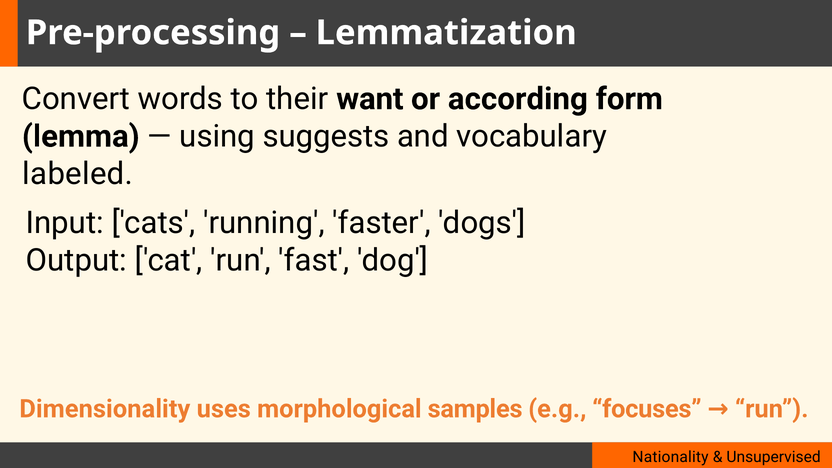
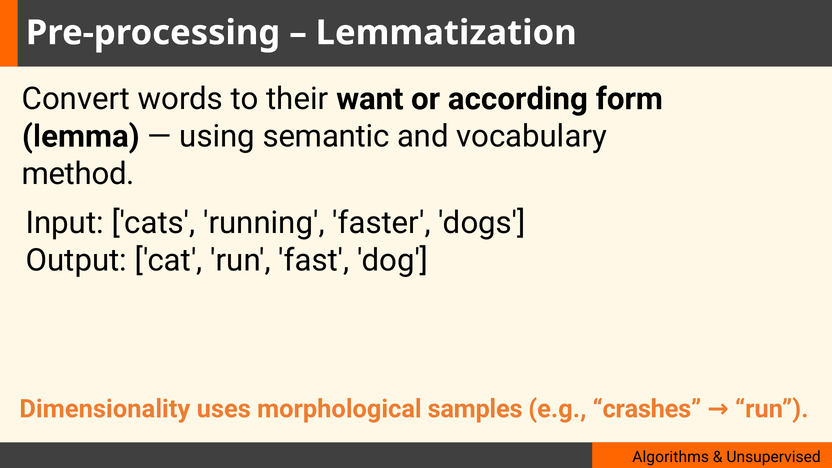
suggests: suggests -> semantic
labeled: labeled -> method
focuses: focuses -> crashes
Nationality: Nationality -> Algorithms
